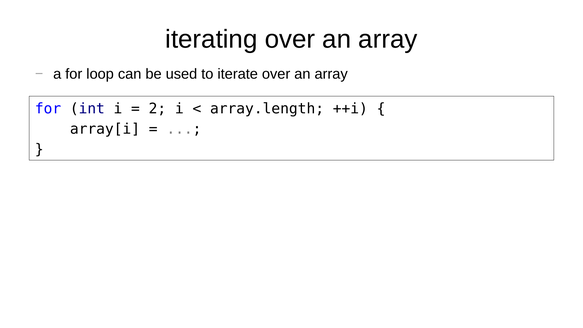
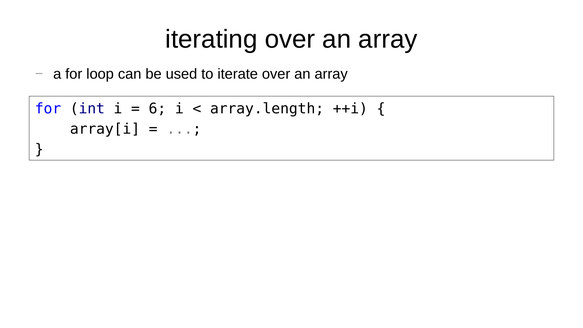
2: 2 -> 6
